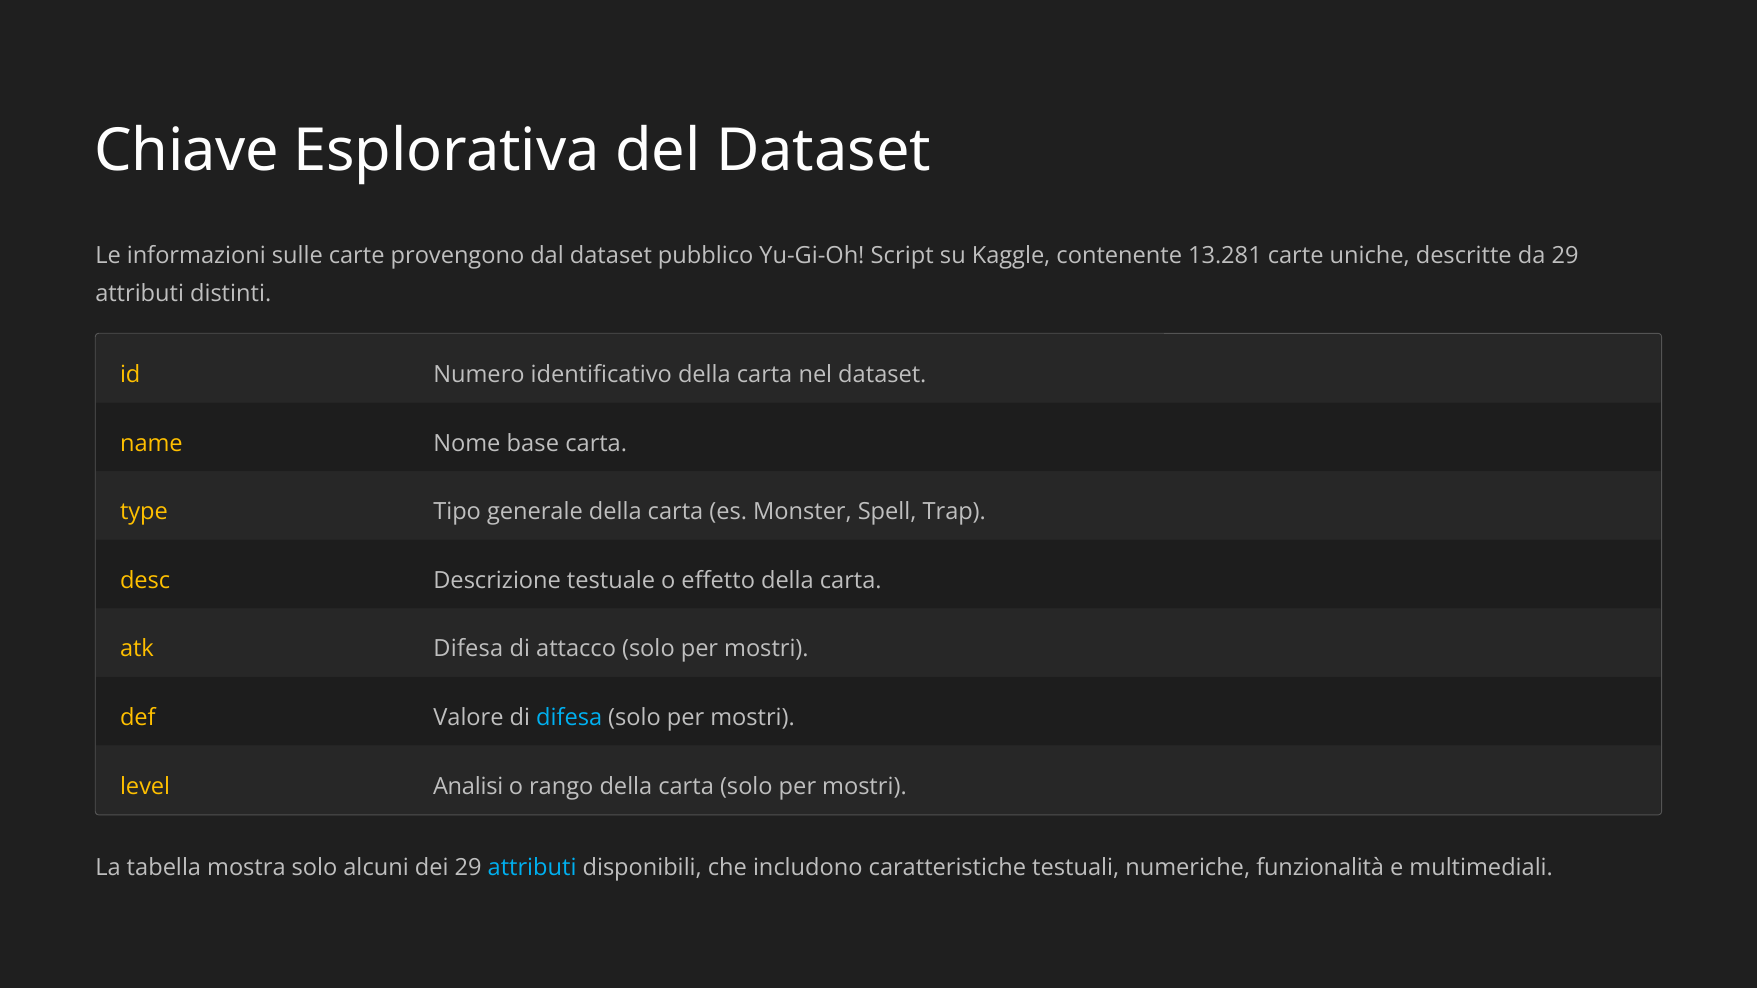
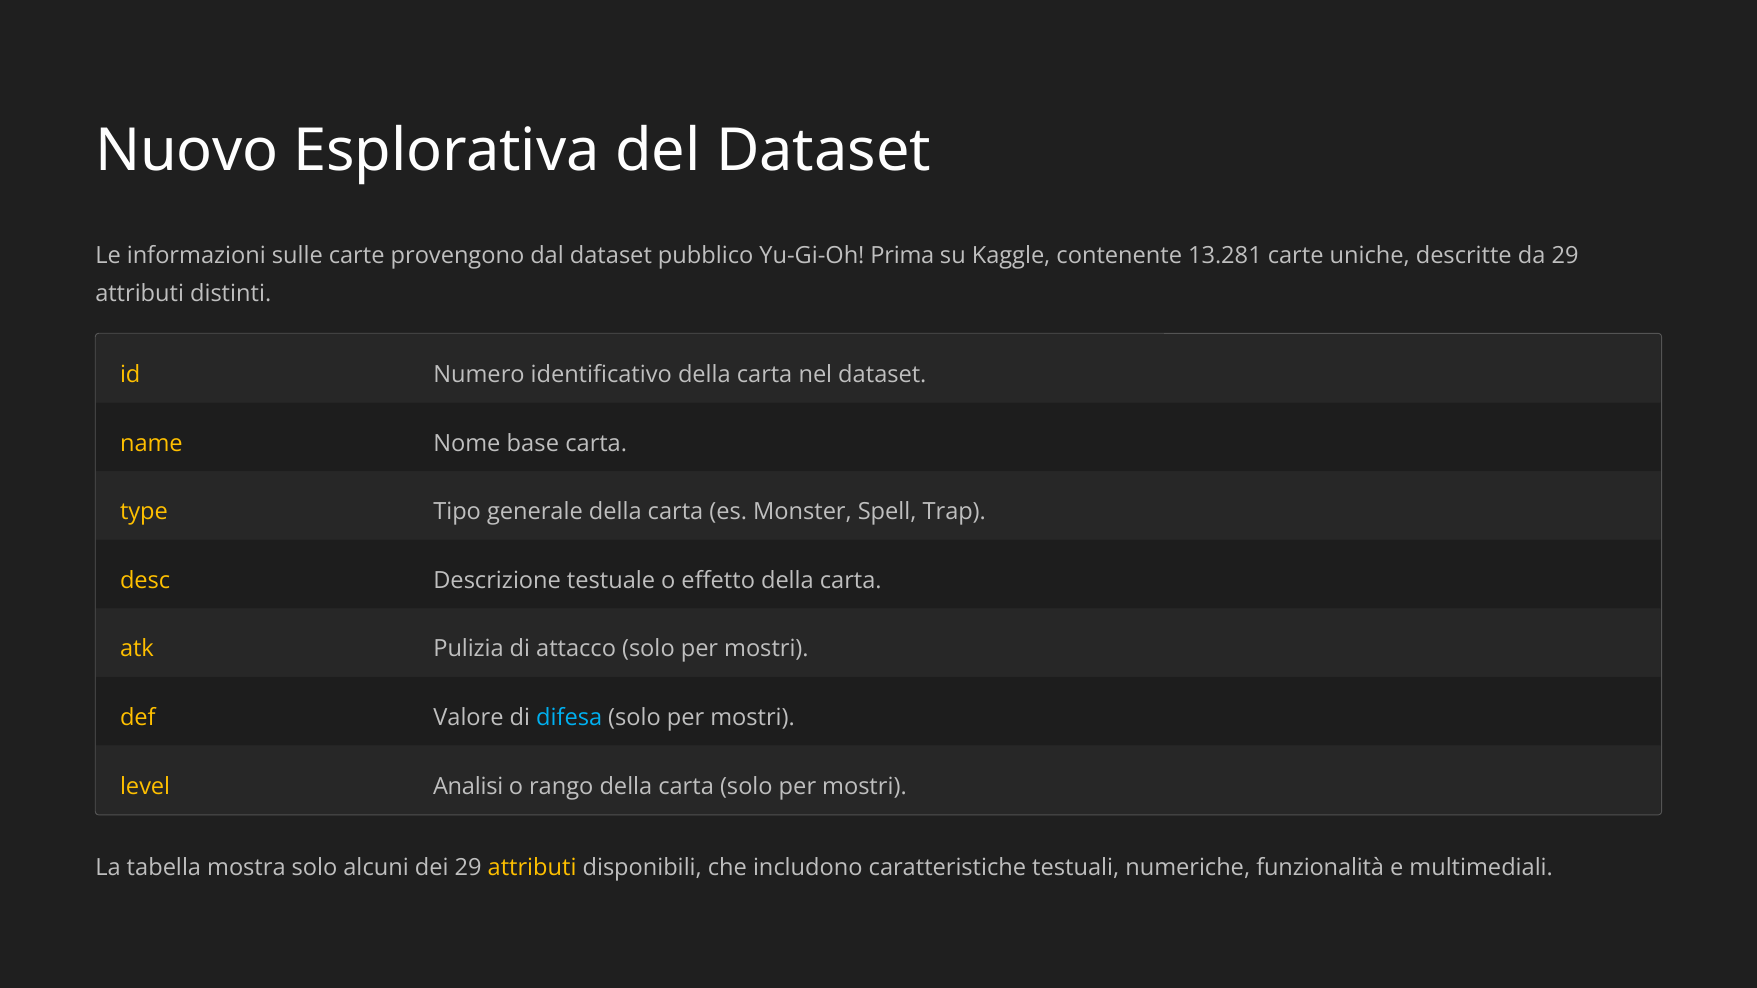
Chiave: Chiave -> Nuovo
Script: Script -> Prima
atk Difesa: Difesa -> Pulizia
attributi at (532, 868) colour: light blue -> yellow
